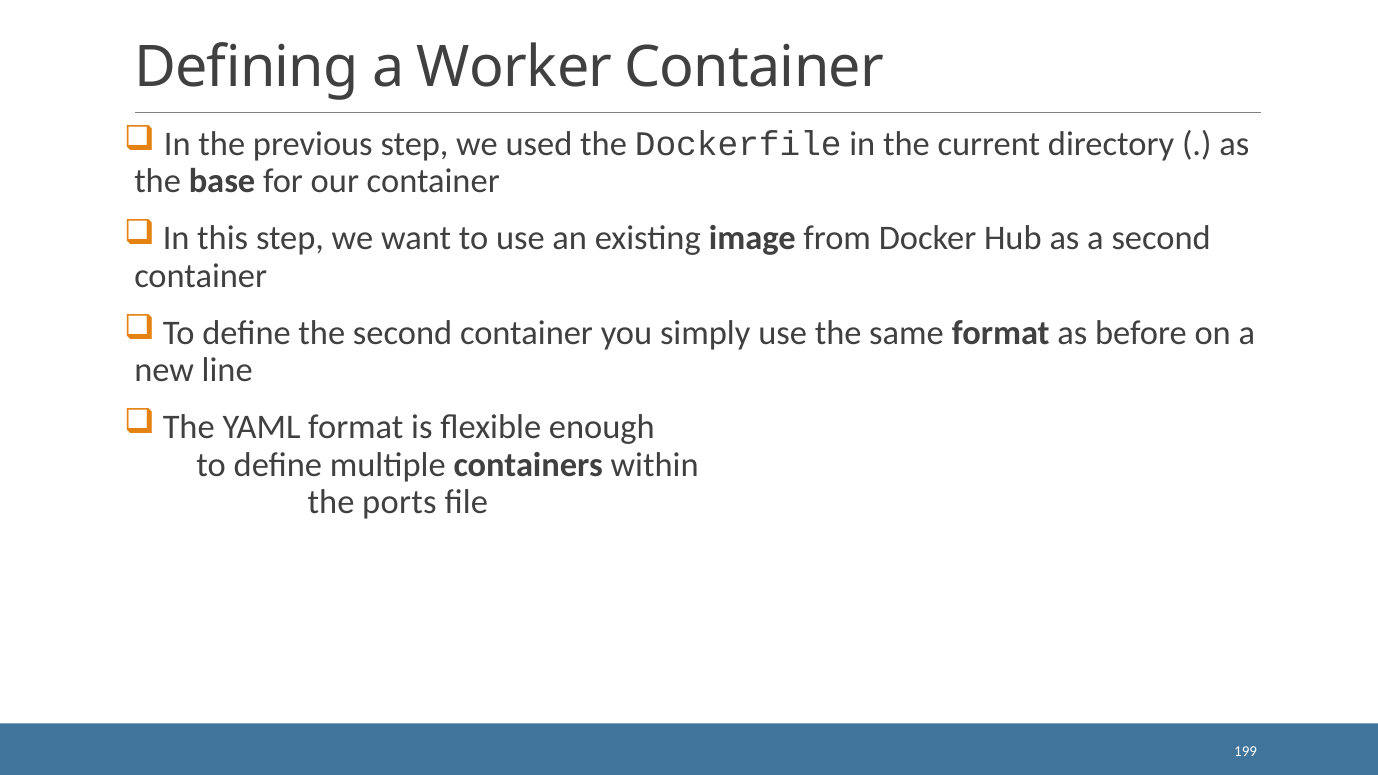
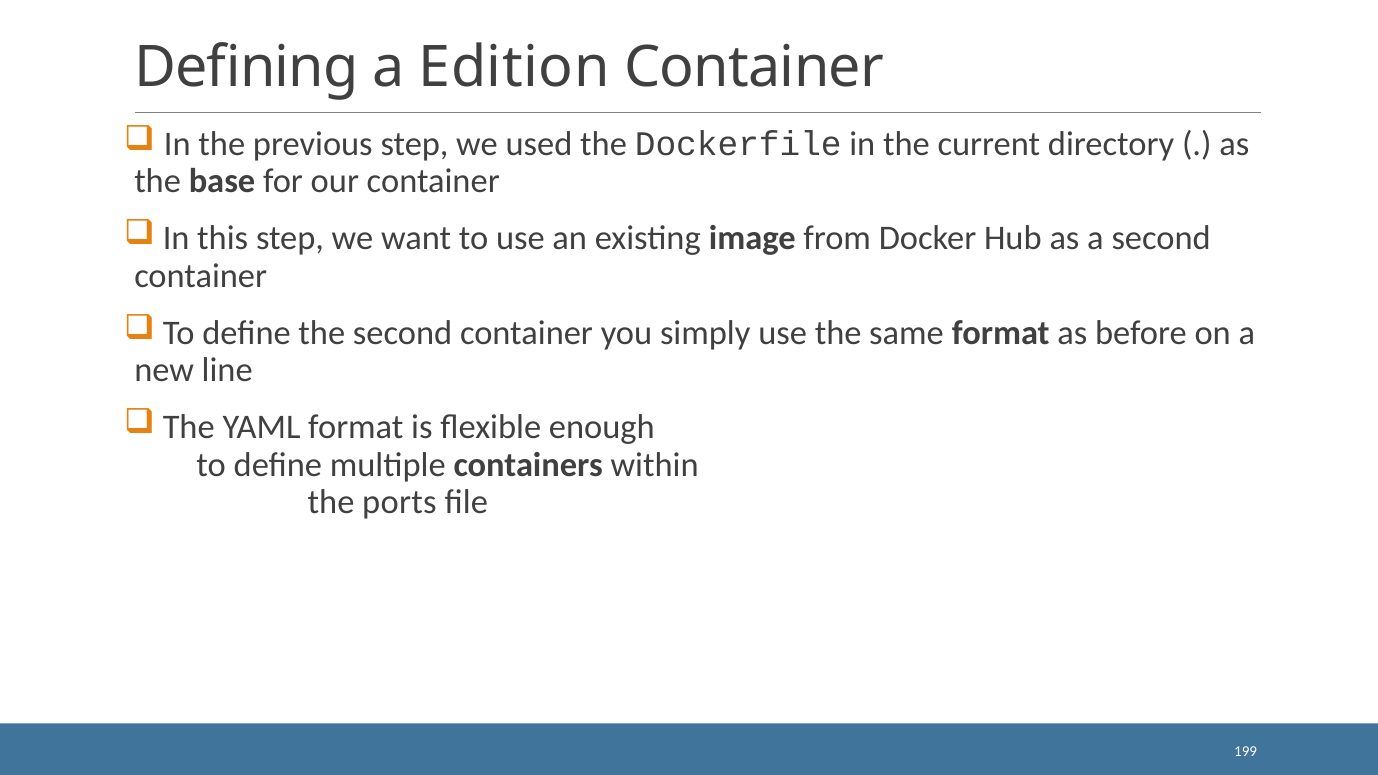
Worker: Worker -> Edition
